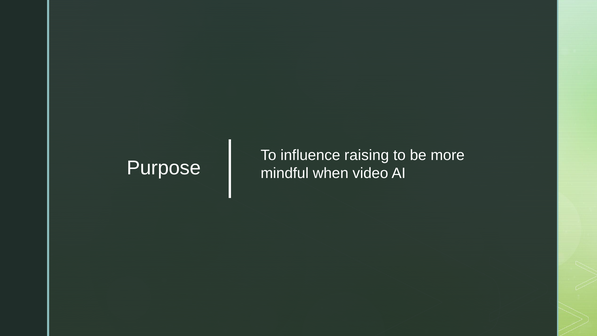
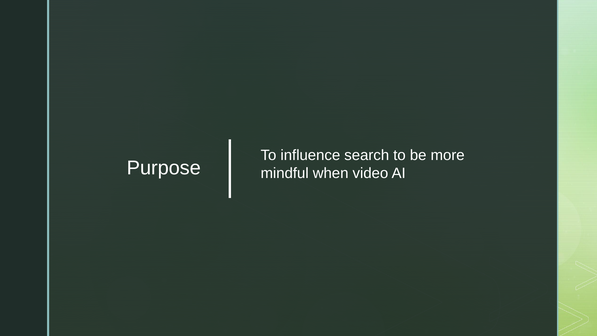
raising: raising -> search
